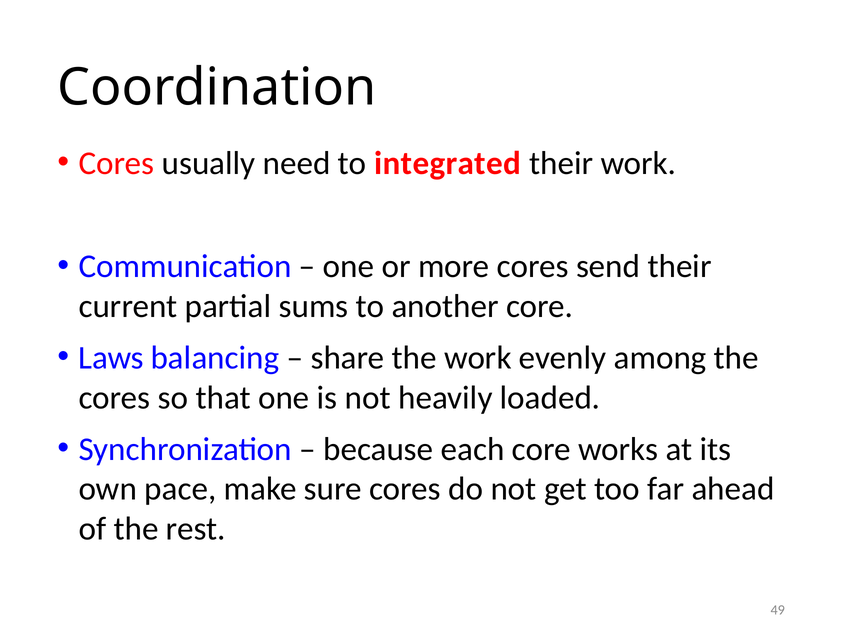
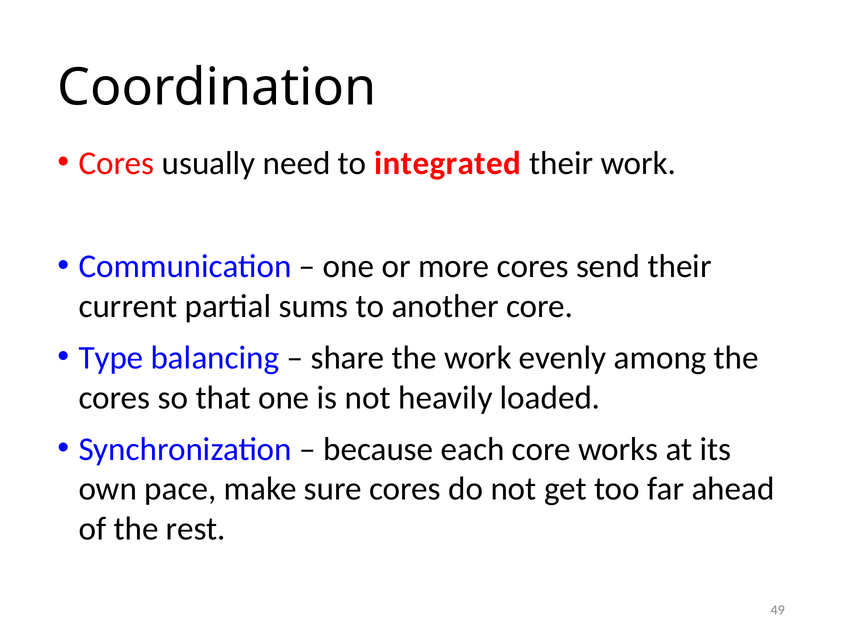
Laws: Laws -> Type
